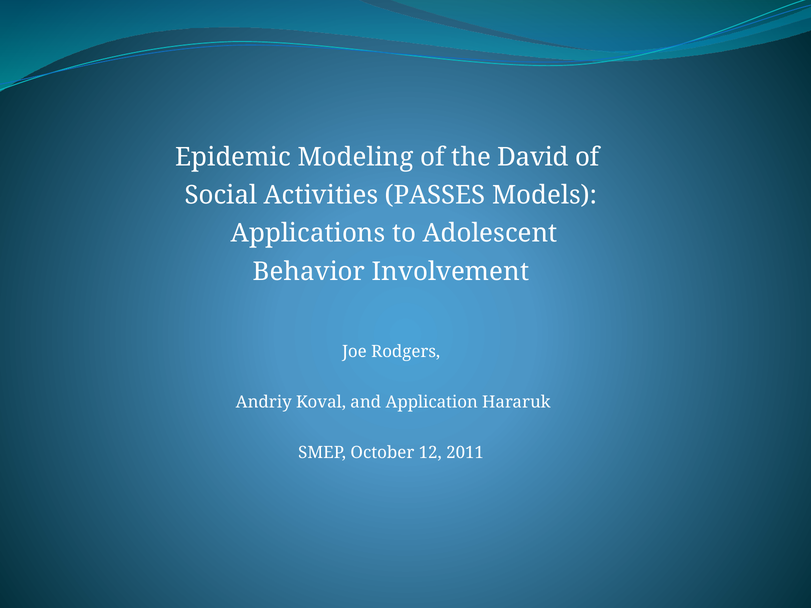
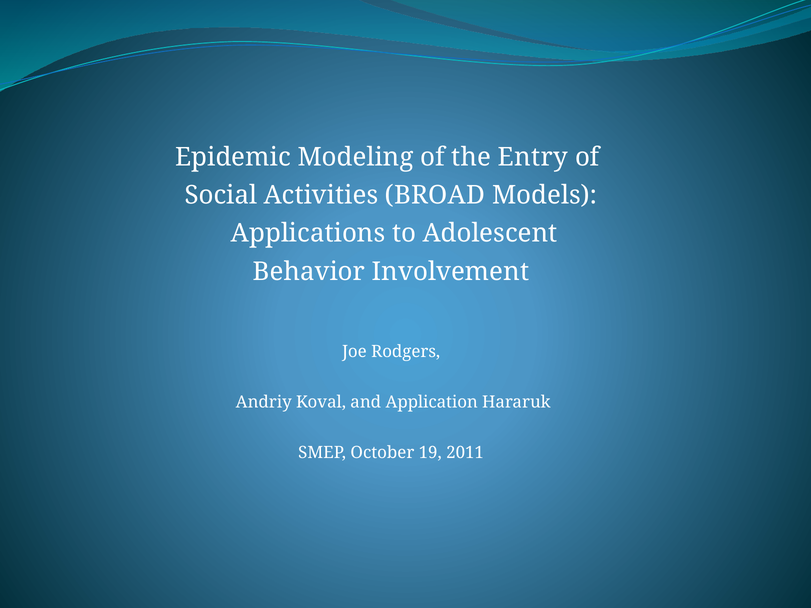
David: David -> Entry
PASSES: PASSES -> BROAD
12: 12 -> 19
